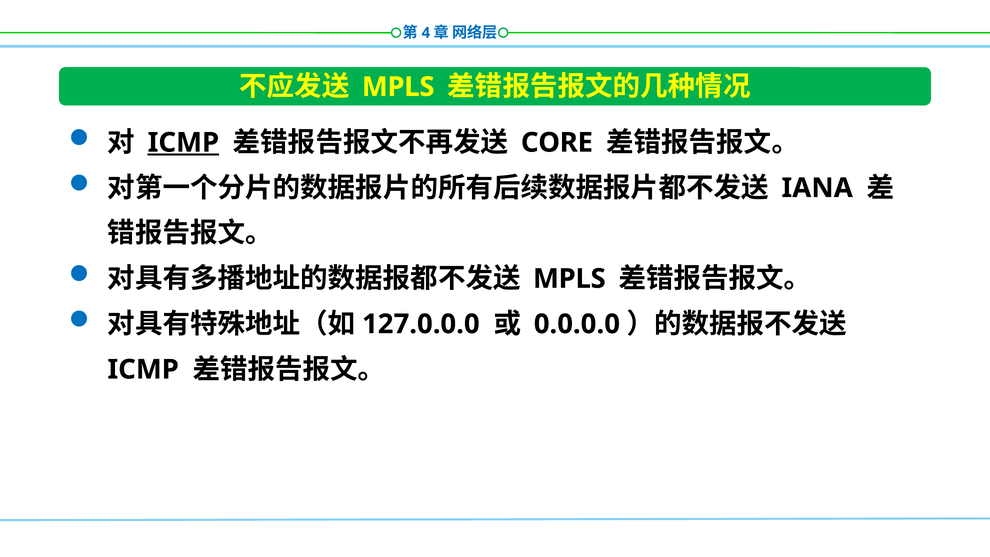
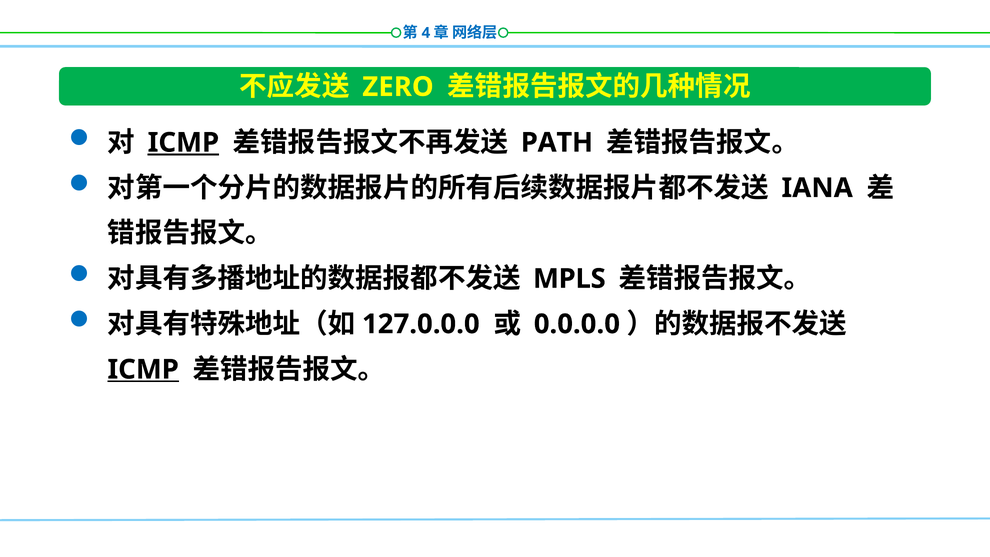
MPLS at (398, 87): MPLS -> ZERO
CORE: CORE -> PATH
ICMP at (143, 369) underline: none -> present
